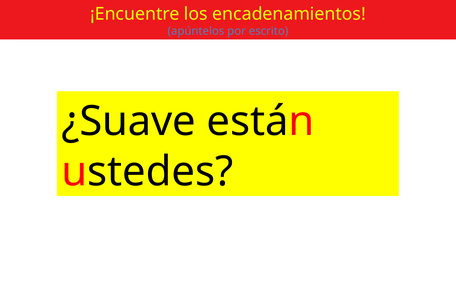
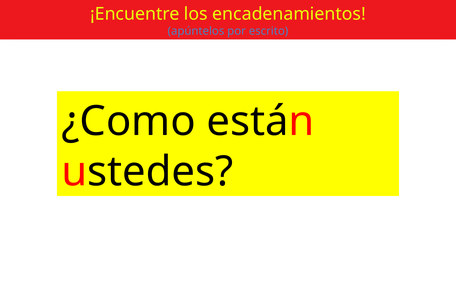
¿Suave: ¿Suave -> ¿Como
